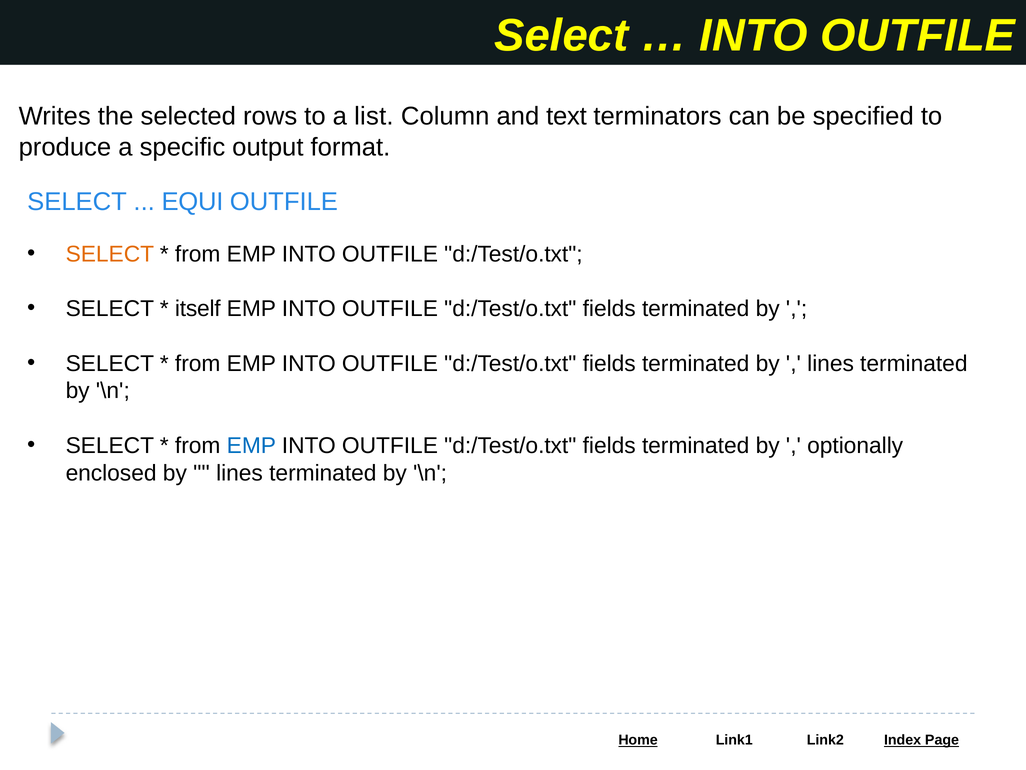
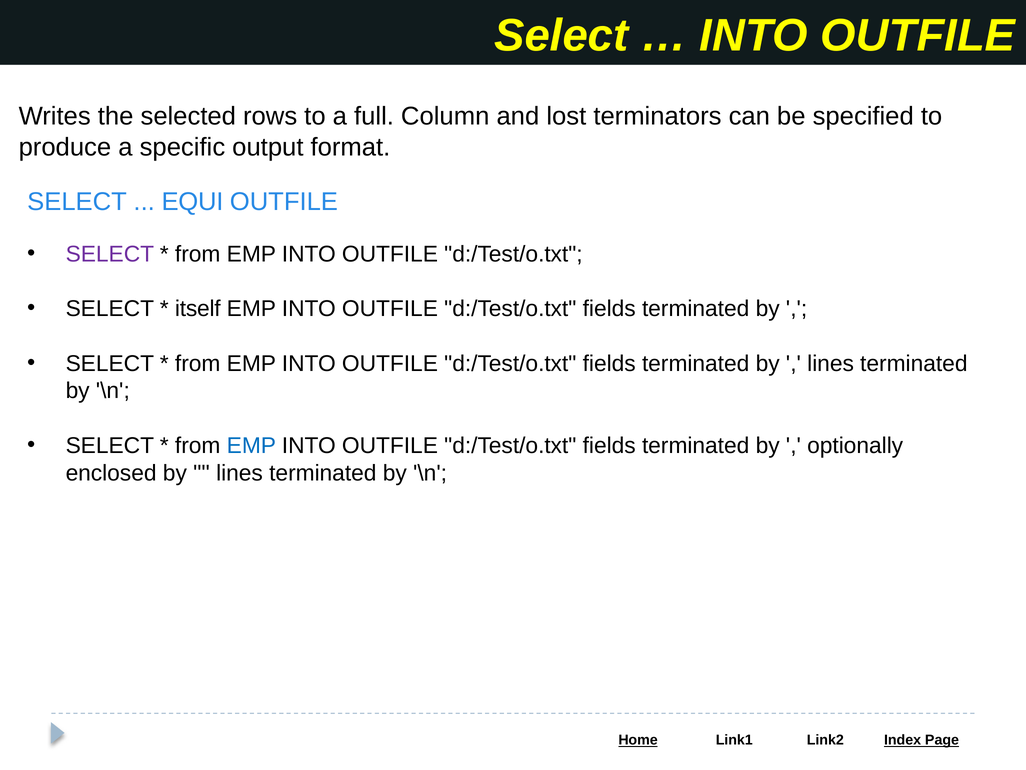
list: list -> full
text: text -> lost
SELECT at (110, 254) colour: orange -> purple
